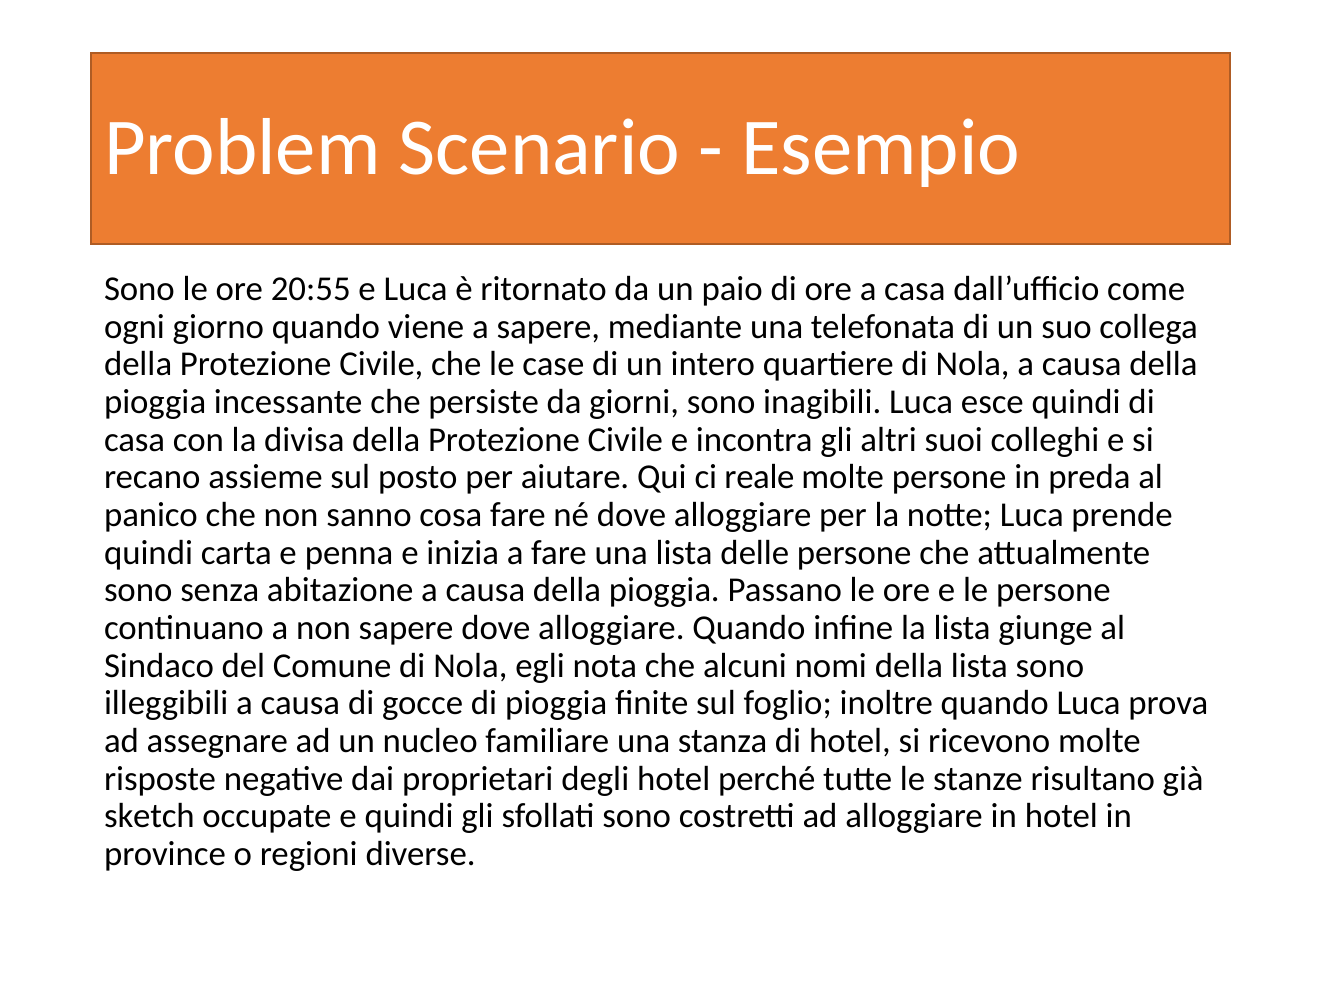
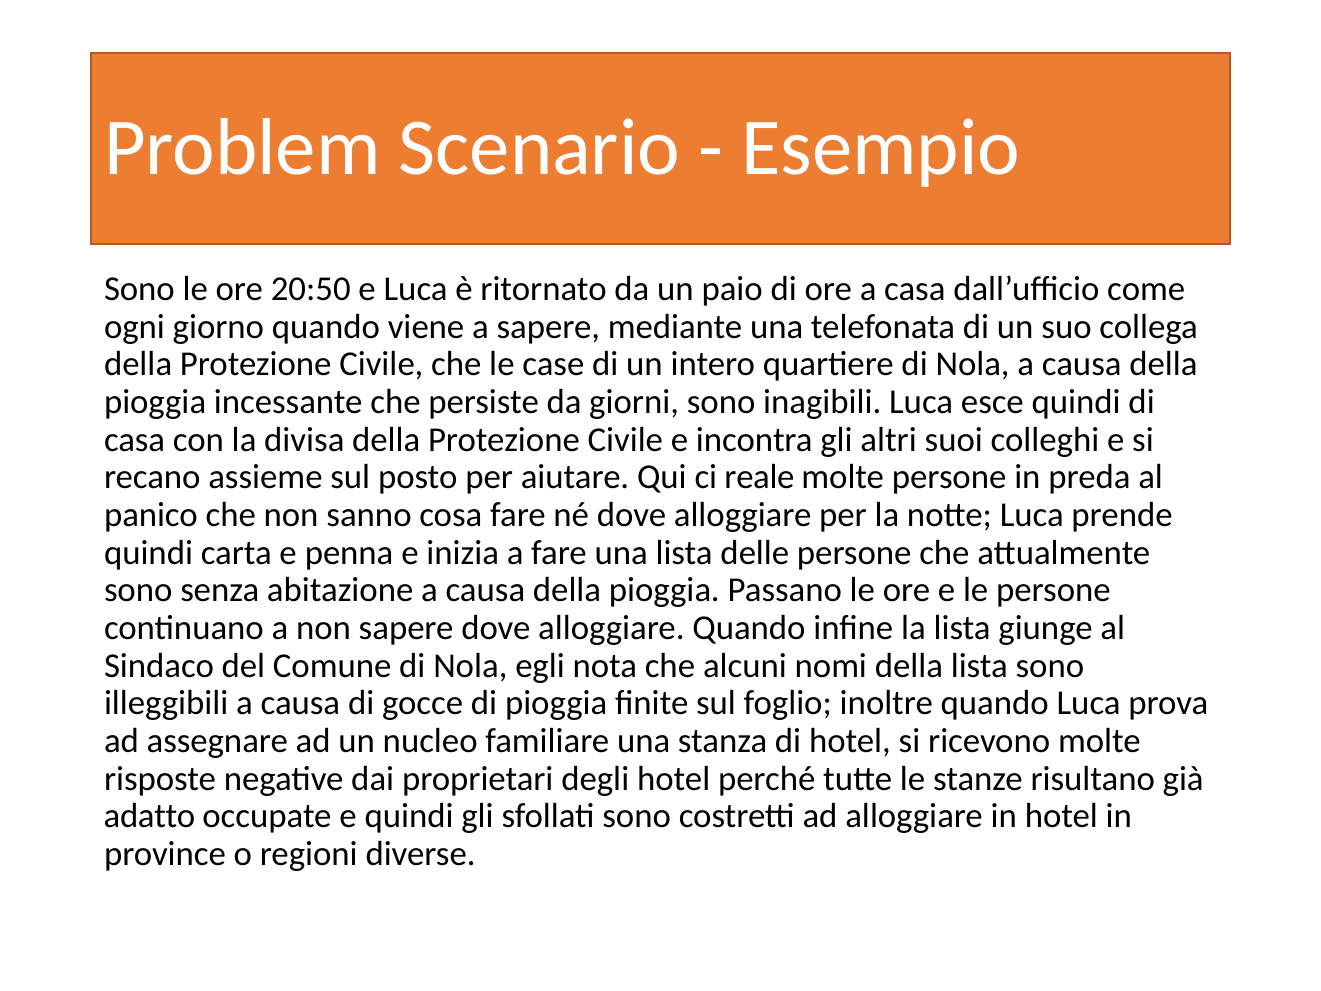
20:55: 20:55 -> 20:50
sketch: sketch -> adatto
